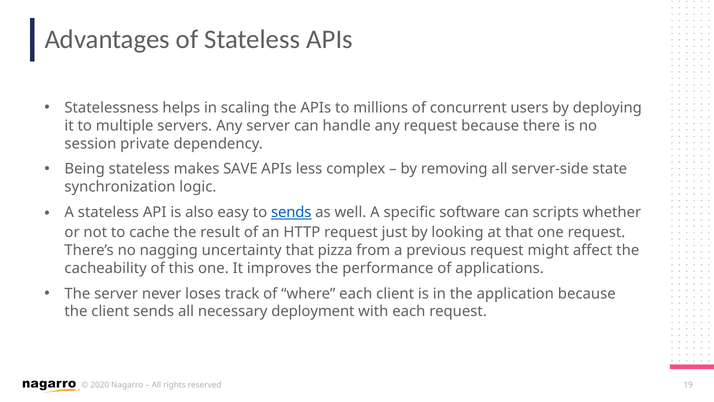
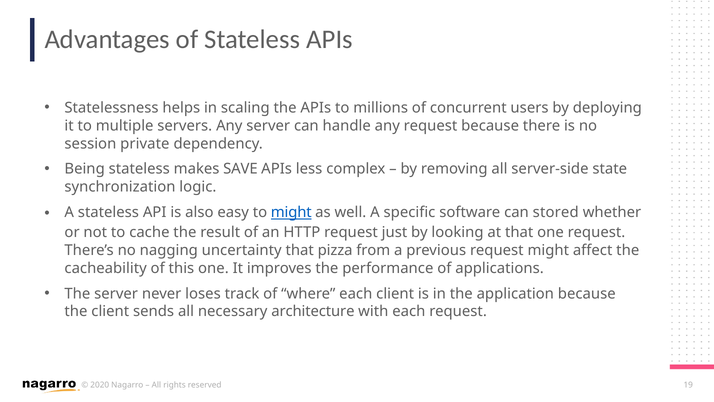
to sends: sends -> might
scripts: scripts -> stored
deployment: deployment -> architecture
